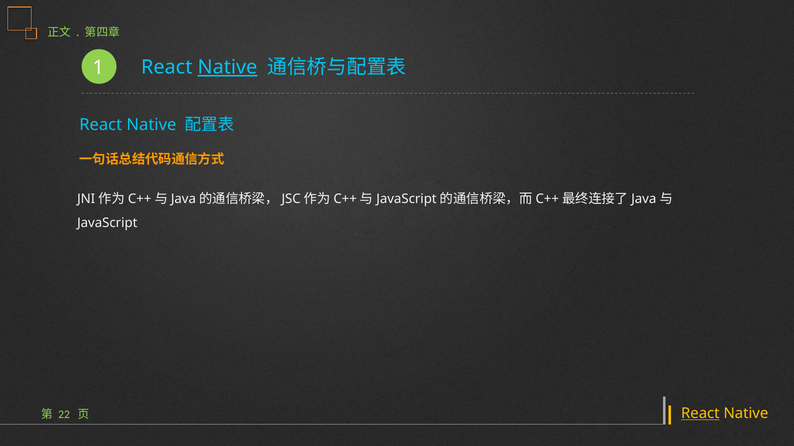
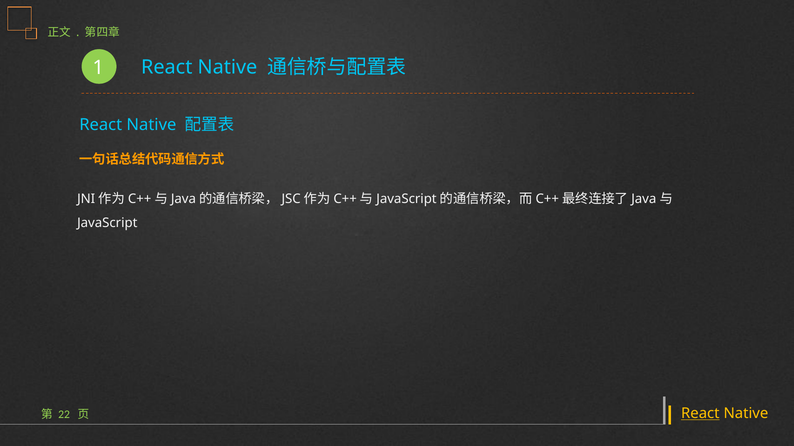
Native at (227, 67) underline: present -> none
